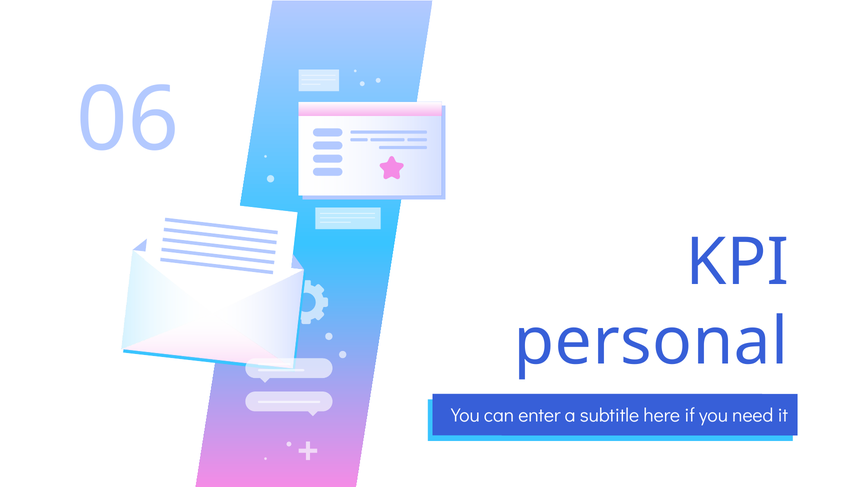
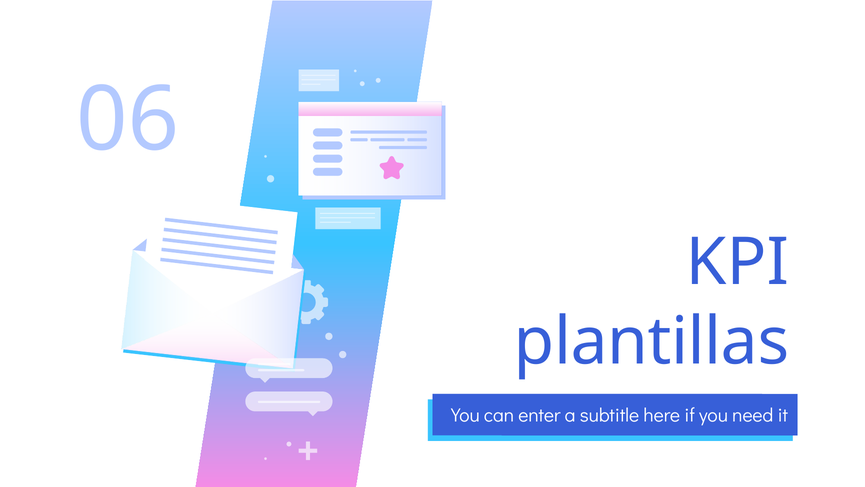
personal: personal -> plantillas
